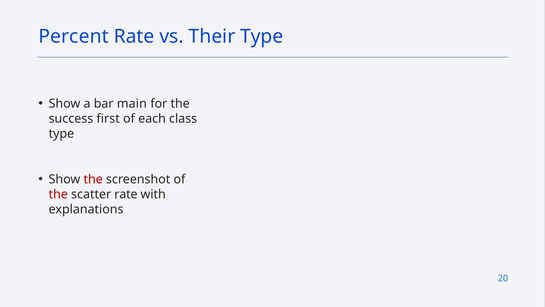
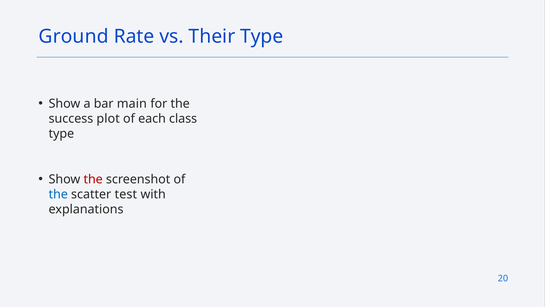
Percent: Percent -> Ground
first: first -> plot
the at (58, 194) colour: red -> blue
scatter rate: rate -> test
